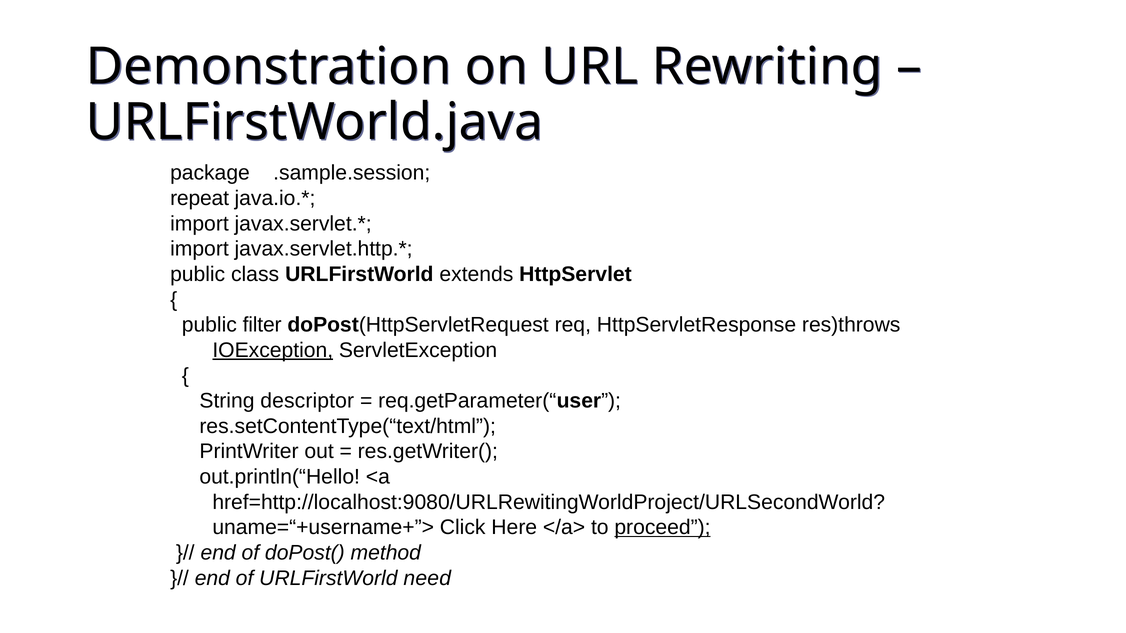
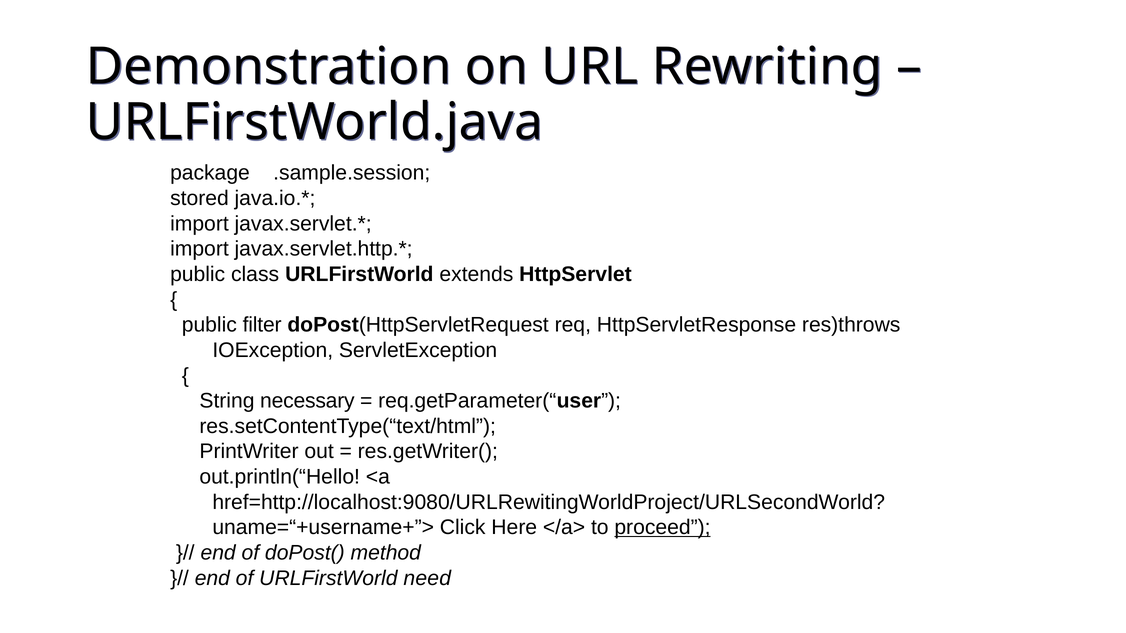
repeat: repeat -> stored
IOException underline: present -> none
descriptor: descriptor -> necessary
